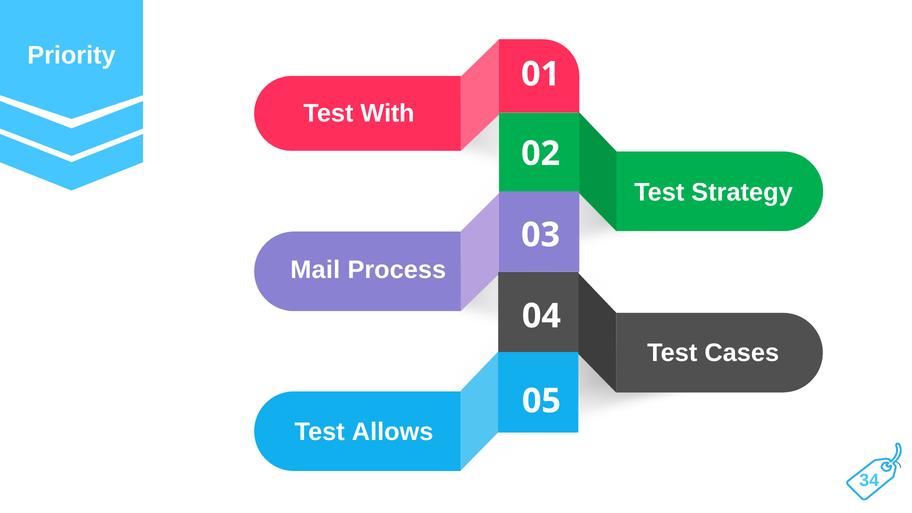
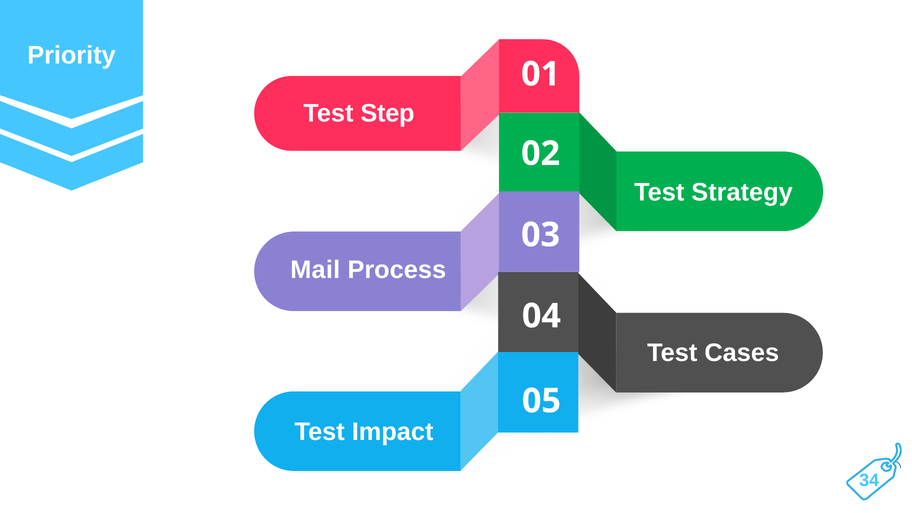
With: With -> Step
Allows: Allows -> Impact
